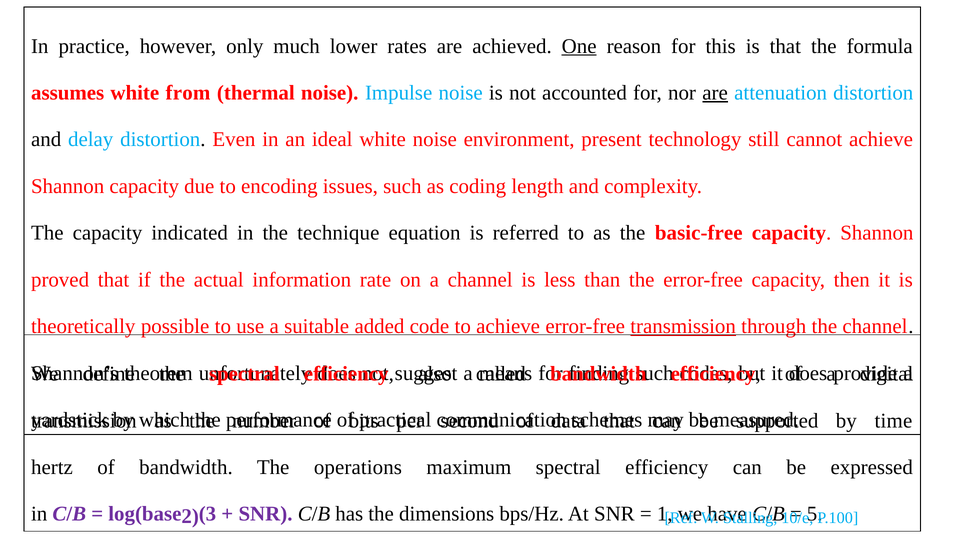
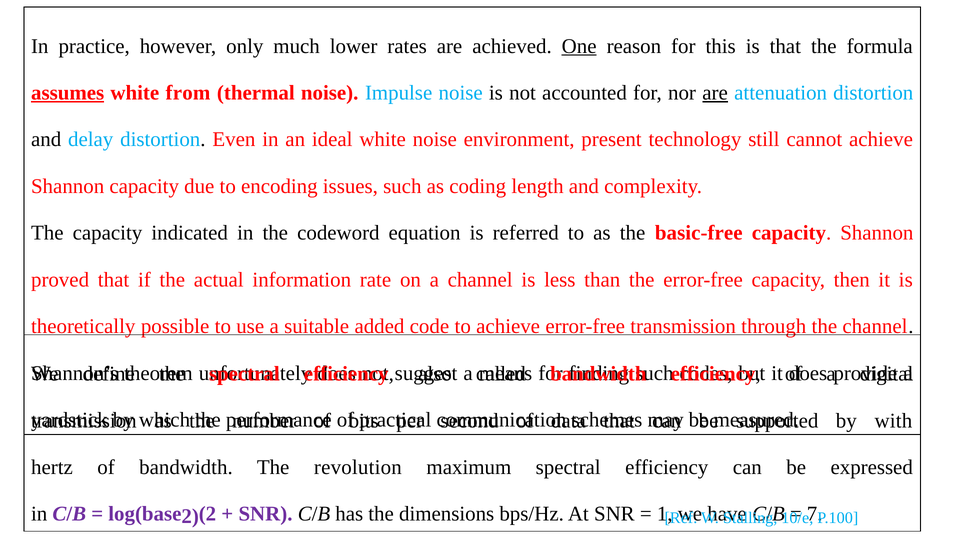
assumes underline: none -> present
technique: technique -> codeword
transmission at (683, 326) underline: present -> none
time: time -> with
operations: operations -> revolution
3 at (207, 514): 3 -> 2
5: 5 -> 7
